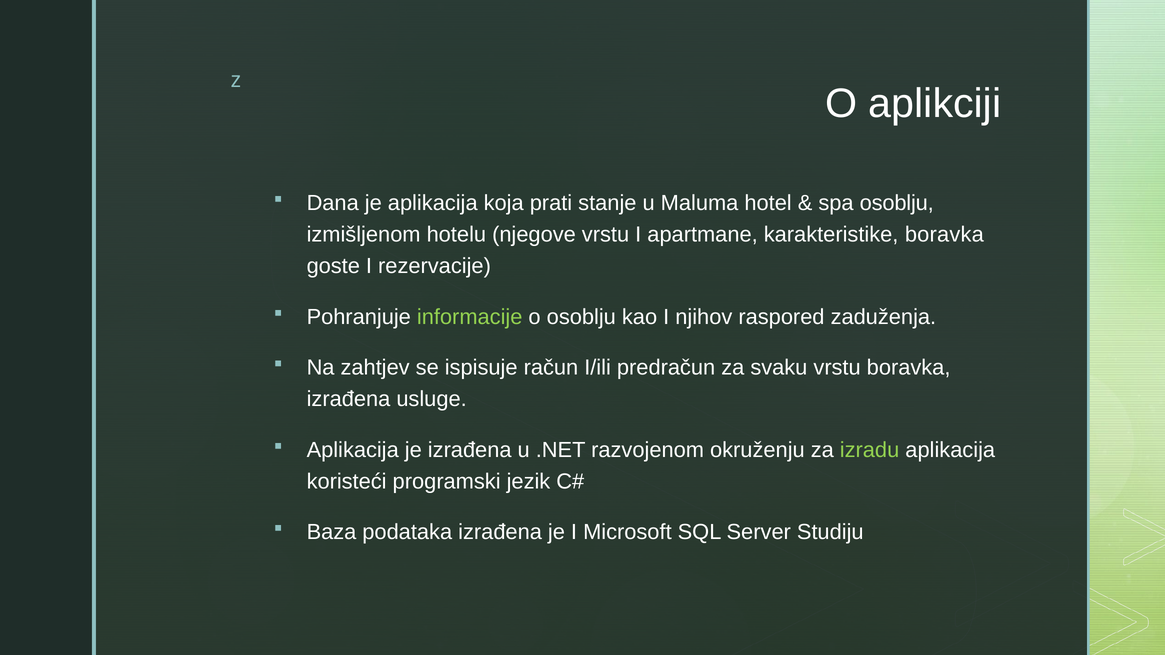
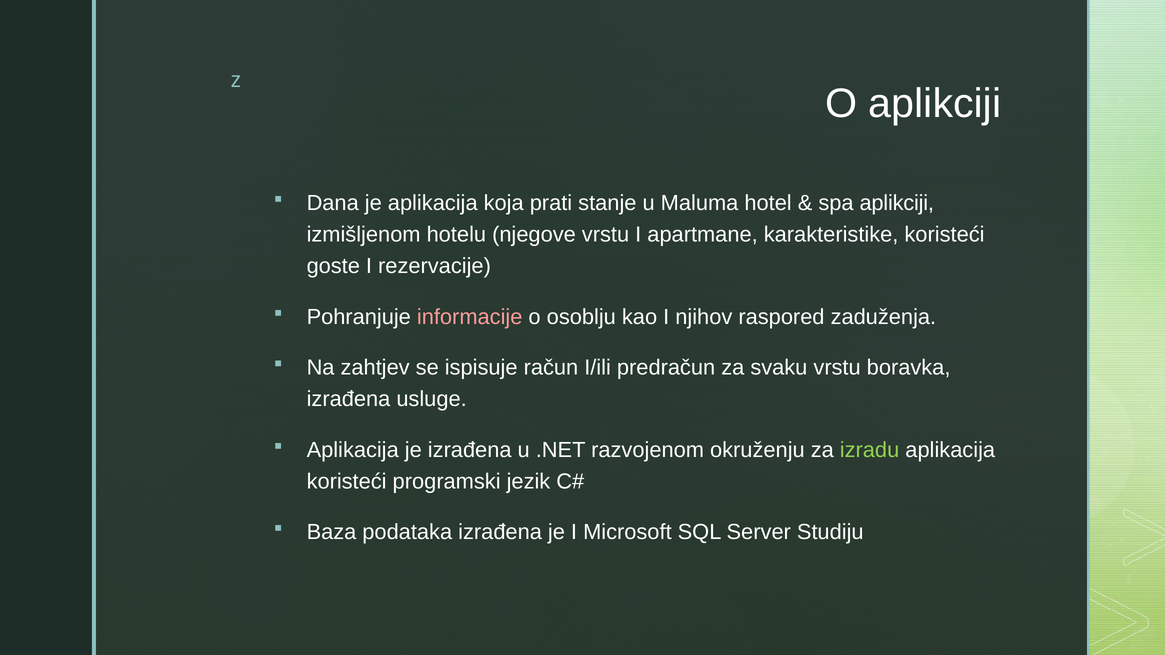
spa osoblju: osoblju -> aplikciji
karakteristike boravka: boravka -> koristeći
informacije colour: light green -> pink
